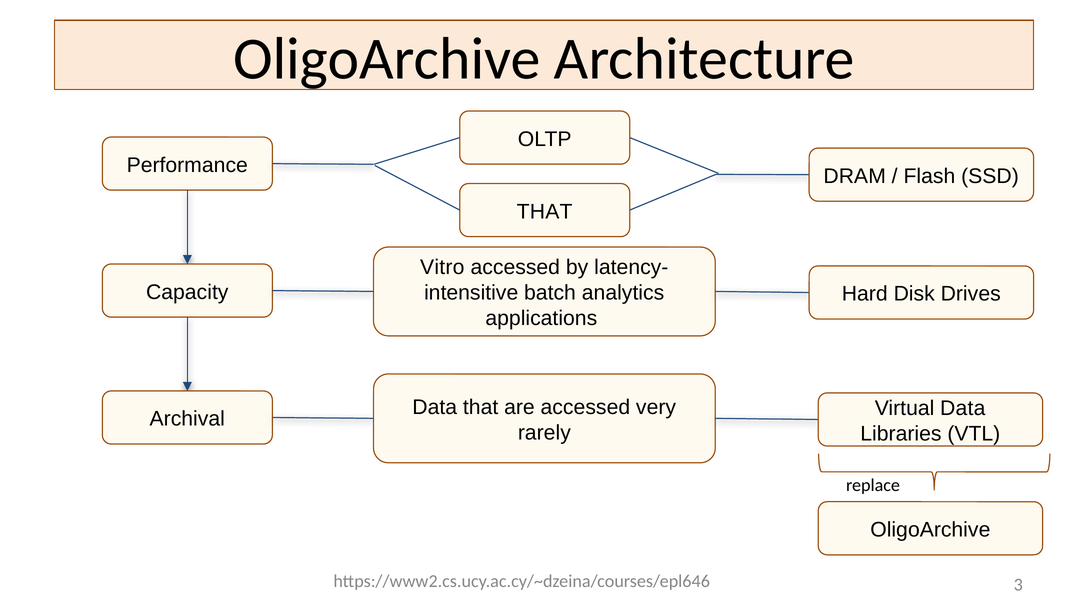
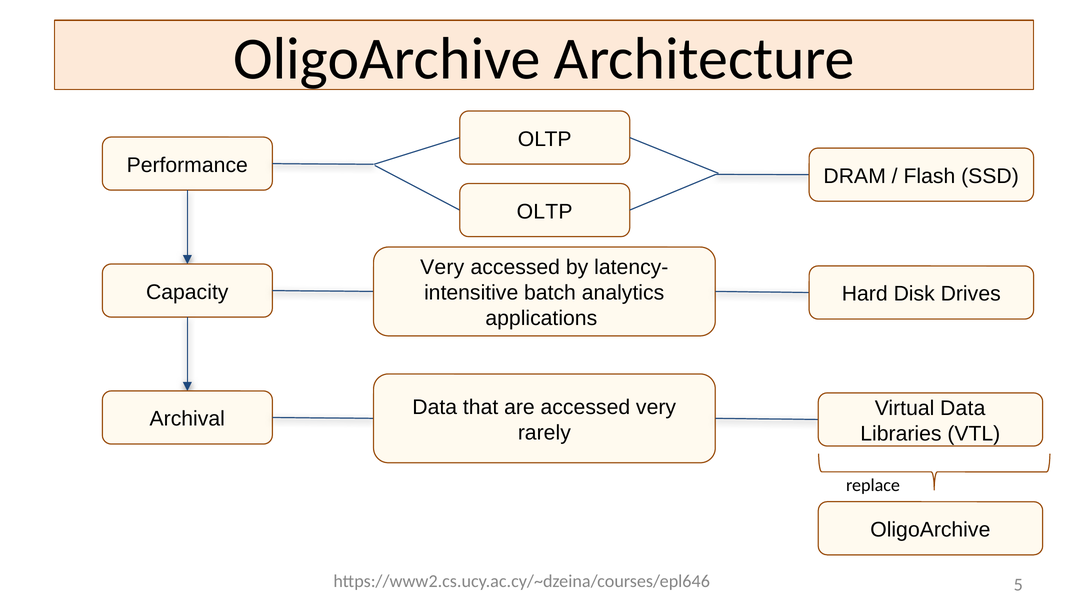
THAT at (545, 212): THAT -> OLTP
Vitro at (442, 268): Vitro -> Very
3: 3 -> 5
